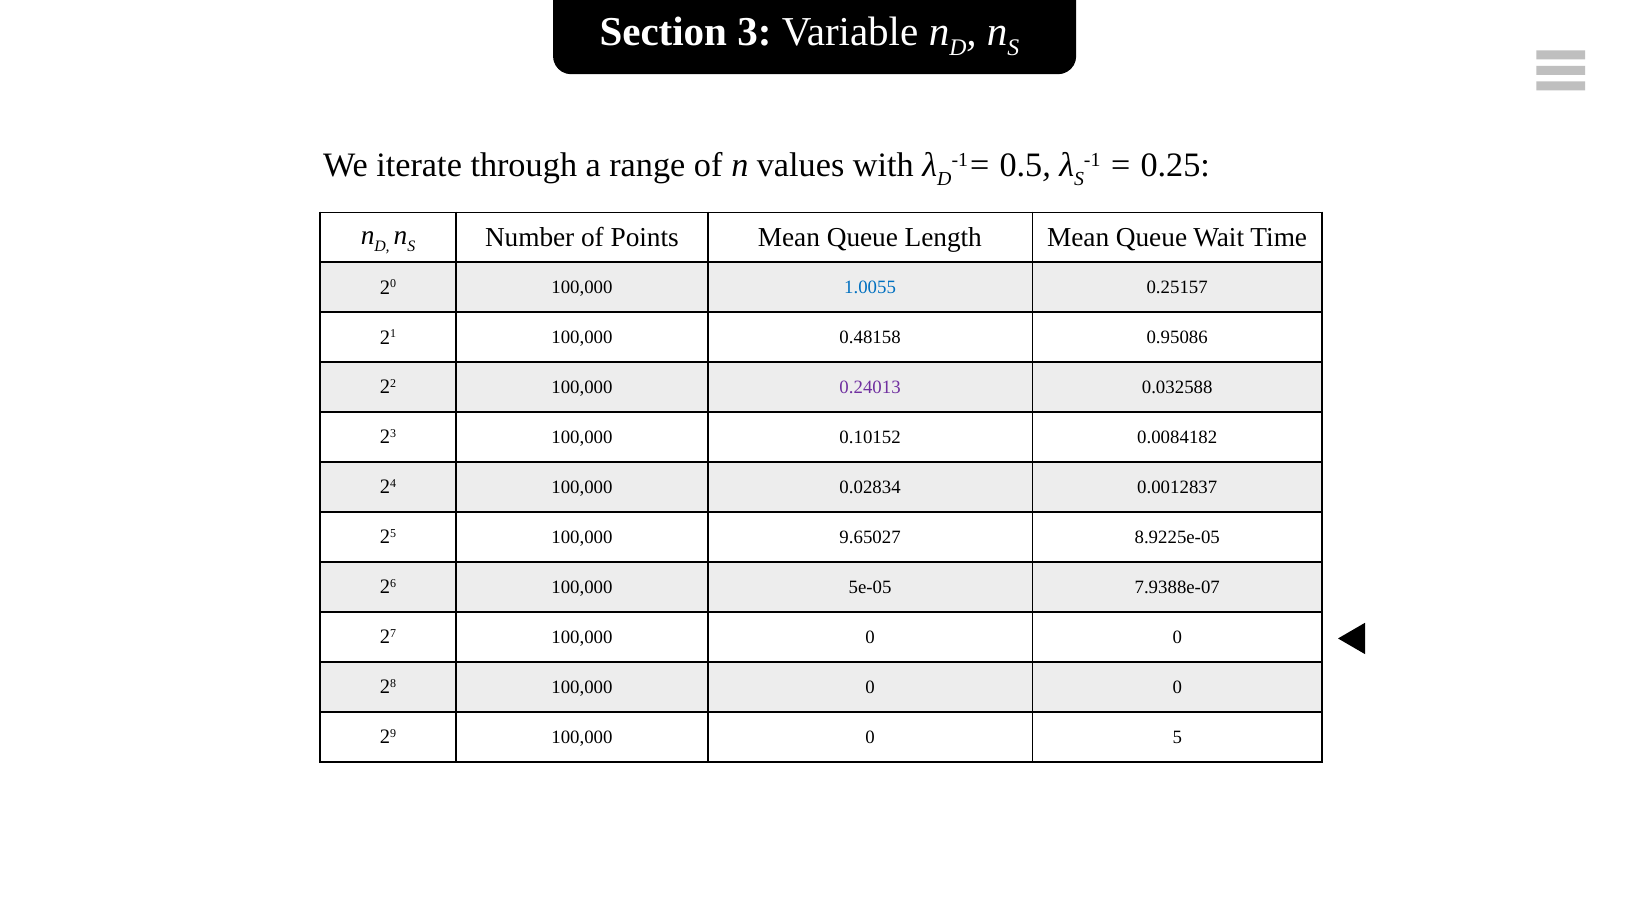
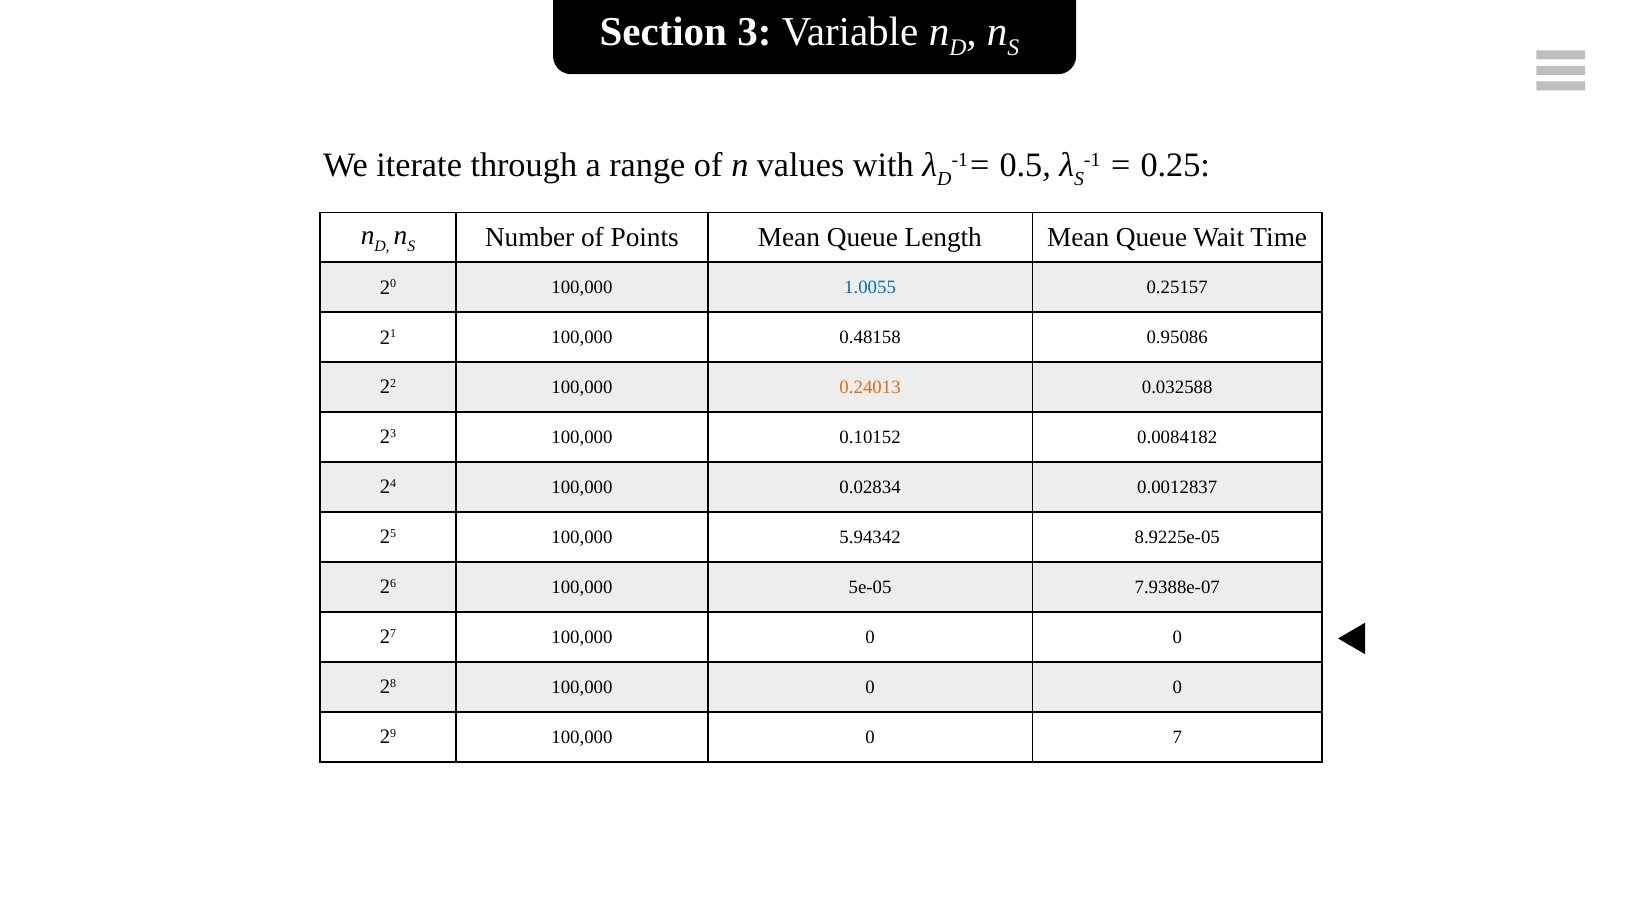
0.24013 colour: purple -> orange
9.65027: 9.65027 -> 5.94342
5: 5 -> 7
